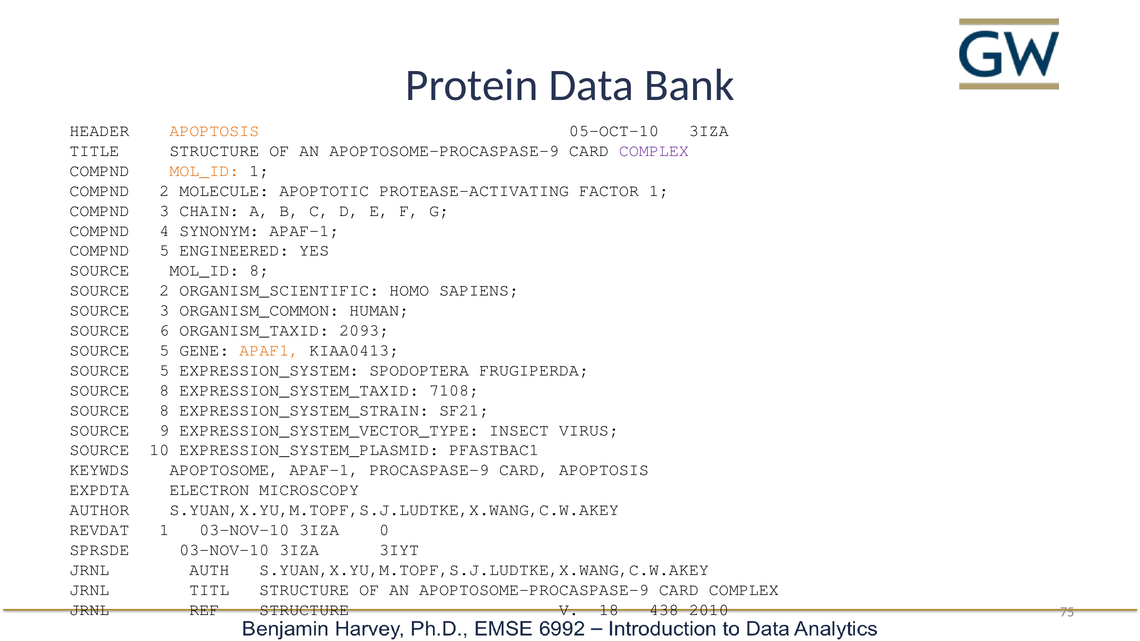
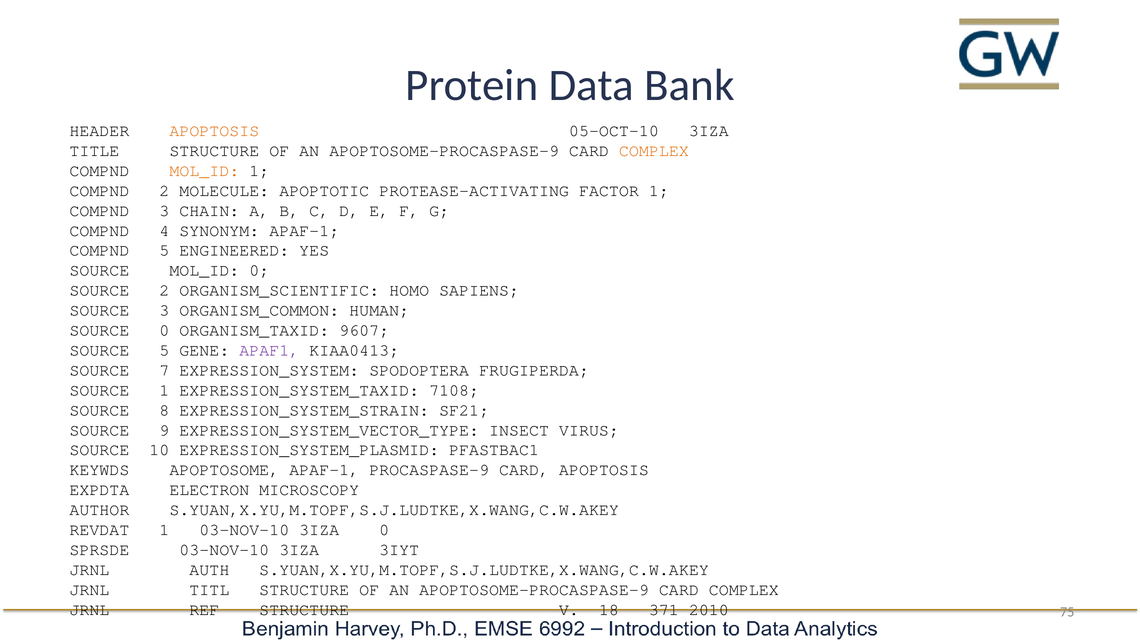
COMPLEX at (654, 151) colour: purple -> orange
MOL_ID 8: 8 -> 0
SOURCE 6: 6 -> 0
2093: 2093 -> 9607
APAF1 colour: orange -> purple
5 at (164, 370): 5 -> 7
8 at (164, 390): 8 -> 1
438: 438 -> 371
